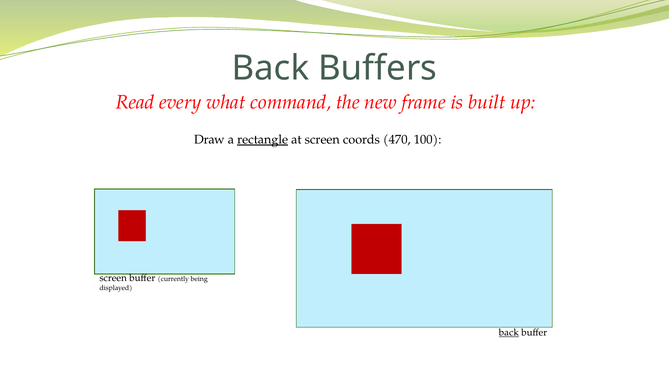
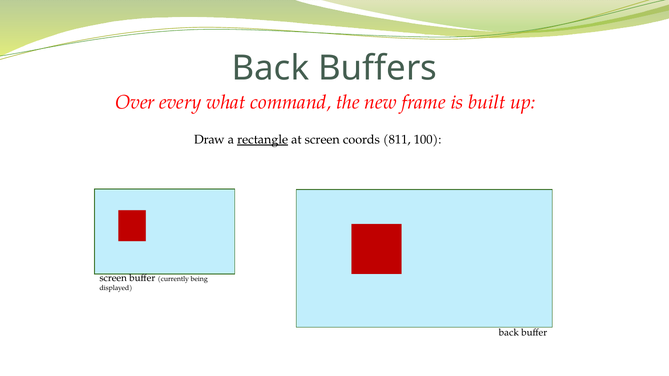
Read: Read -> Over
470: 470 -> 811
back at (509, 333) underline: present -> none
